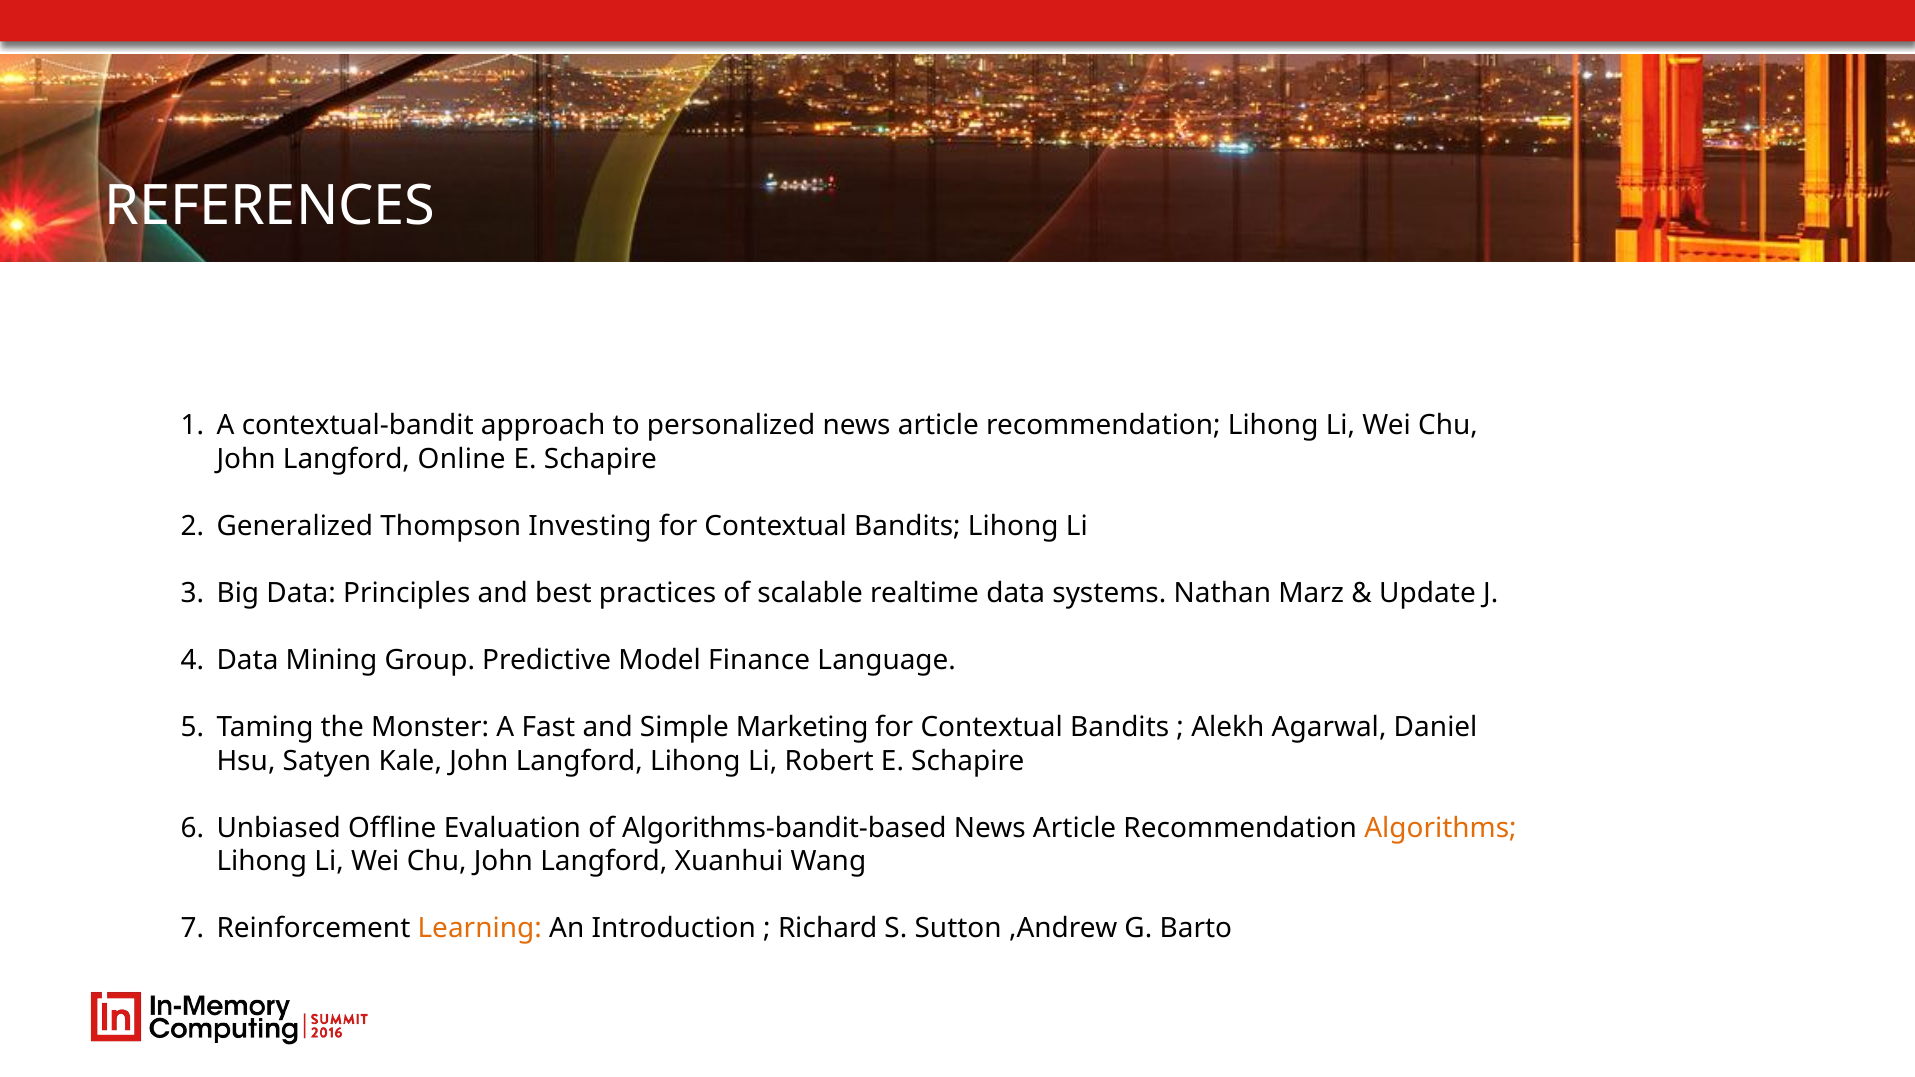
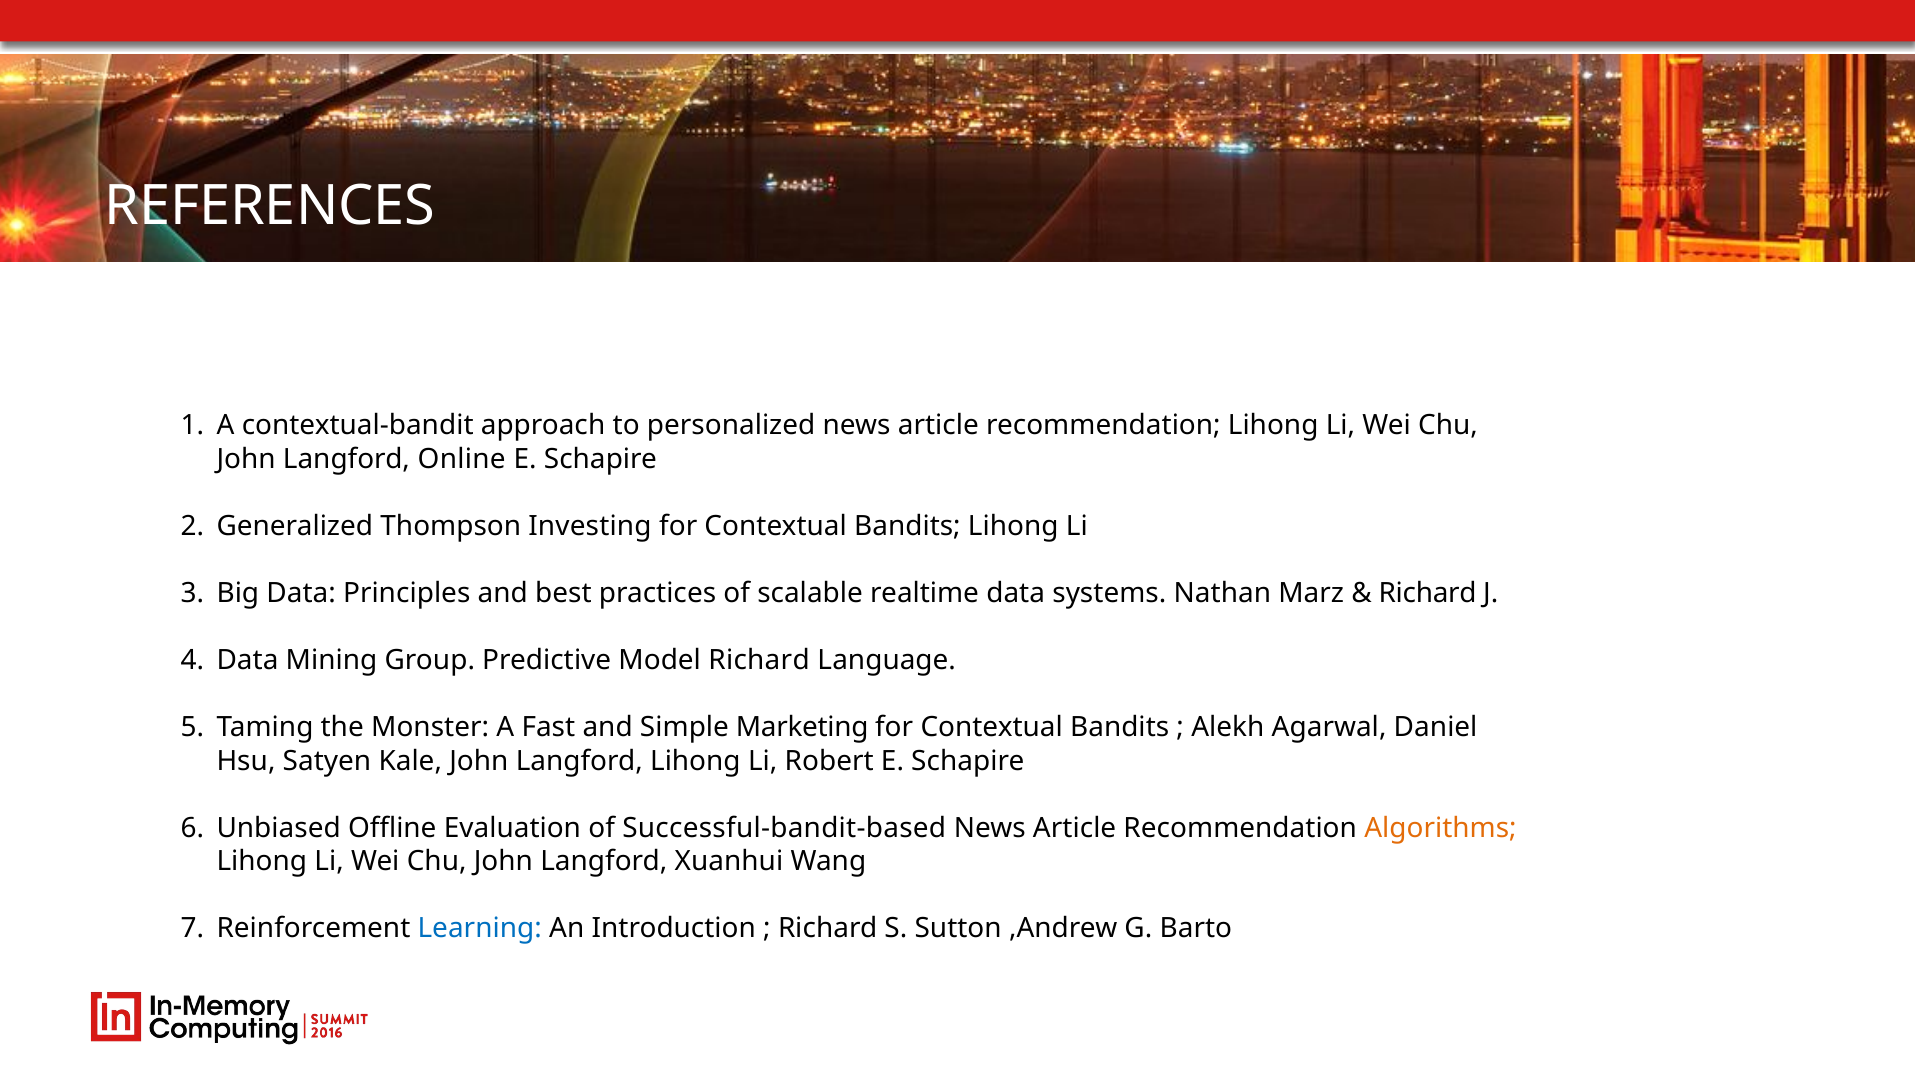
Update at (1427, 593): Update -> Richard
Model Finance: Finance -> Richard
Algorithms-bandit-based: Algorithms-bandit-based -> Successful-bandit-based
Learning colour: orange -> blue
